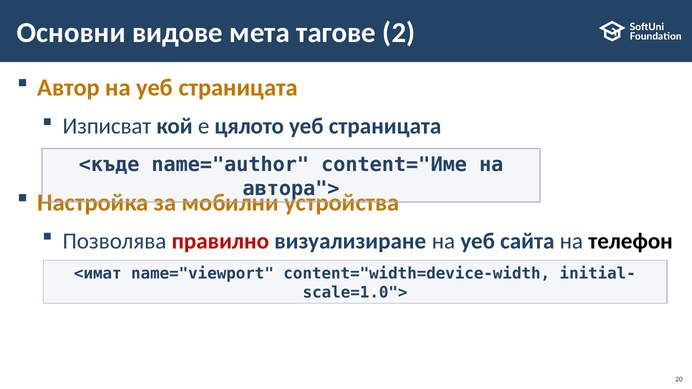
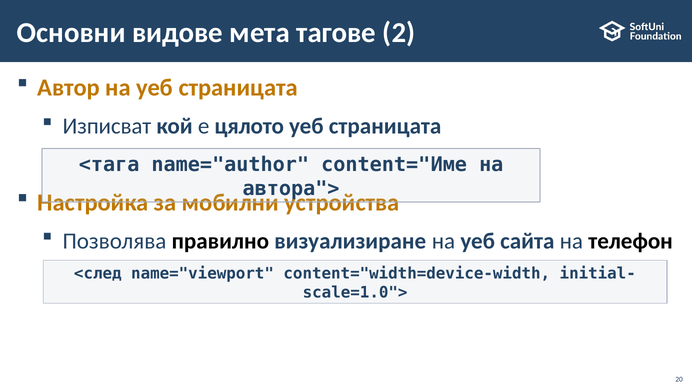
<къде: <къде -> <тага
правилно colour: red -> black
<имат: <имат -> <след
